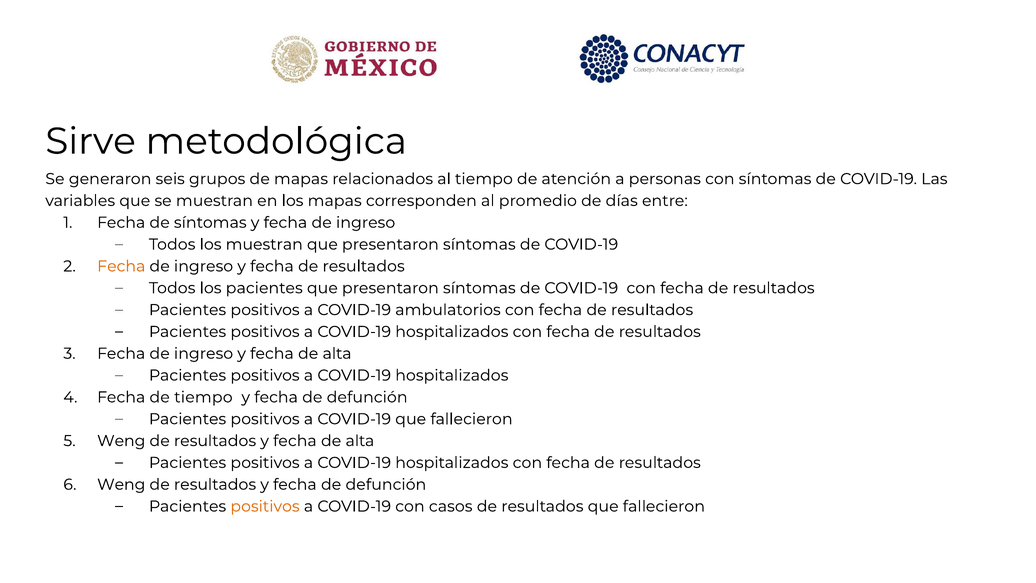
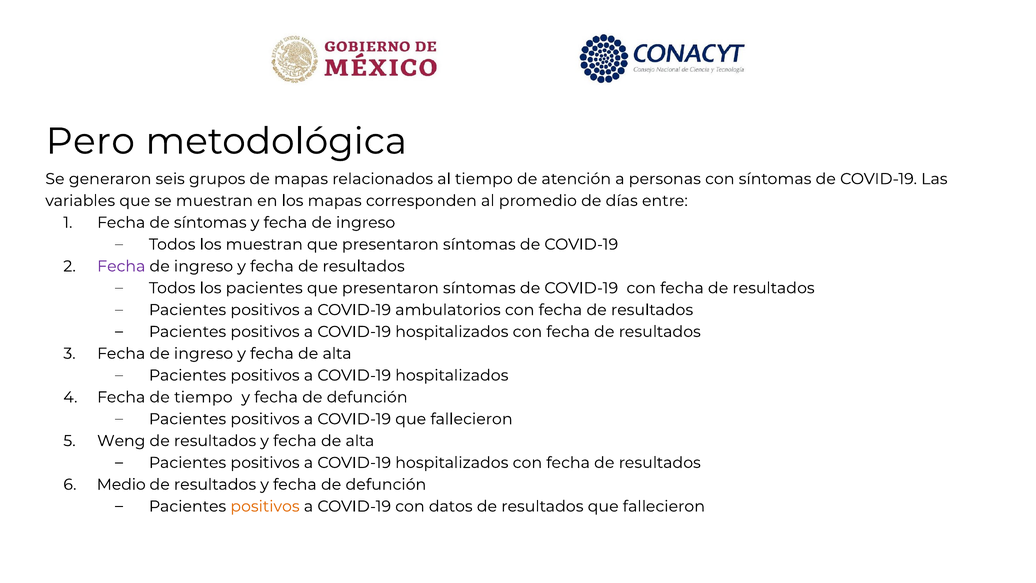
Sirve: Sirve -> Pero
Fecha at (121, 266) colour: orange -> purple
Weng at (121, 484): Weng -> Medio
casos: casos -> datos
